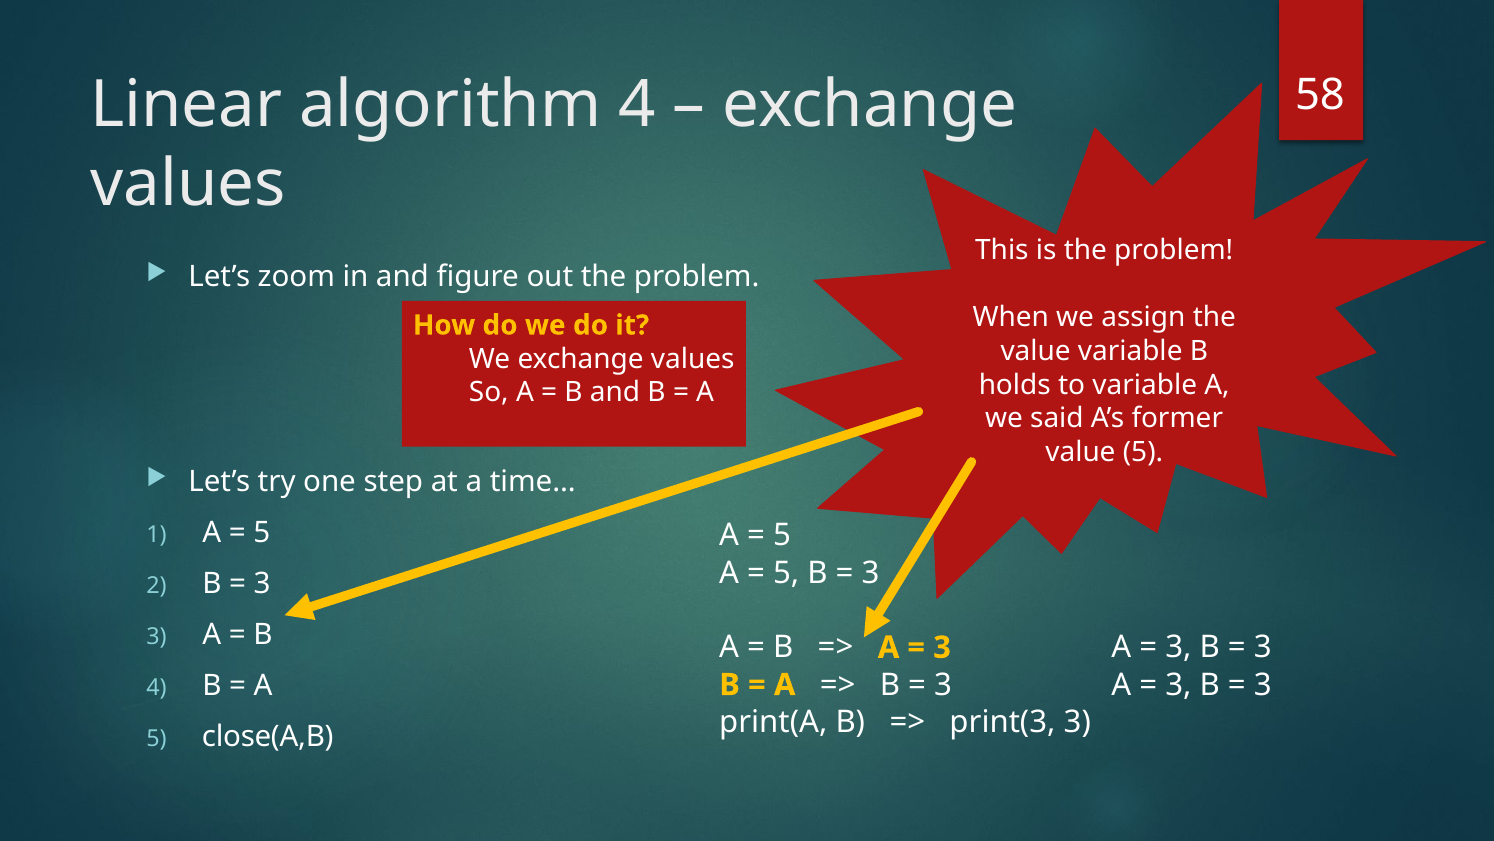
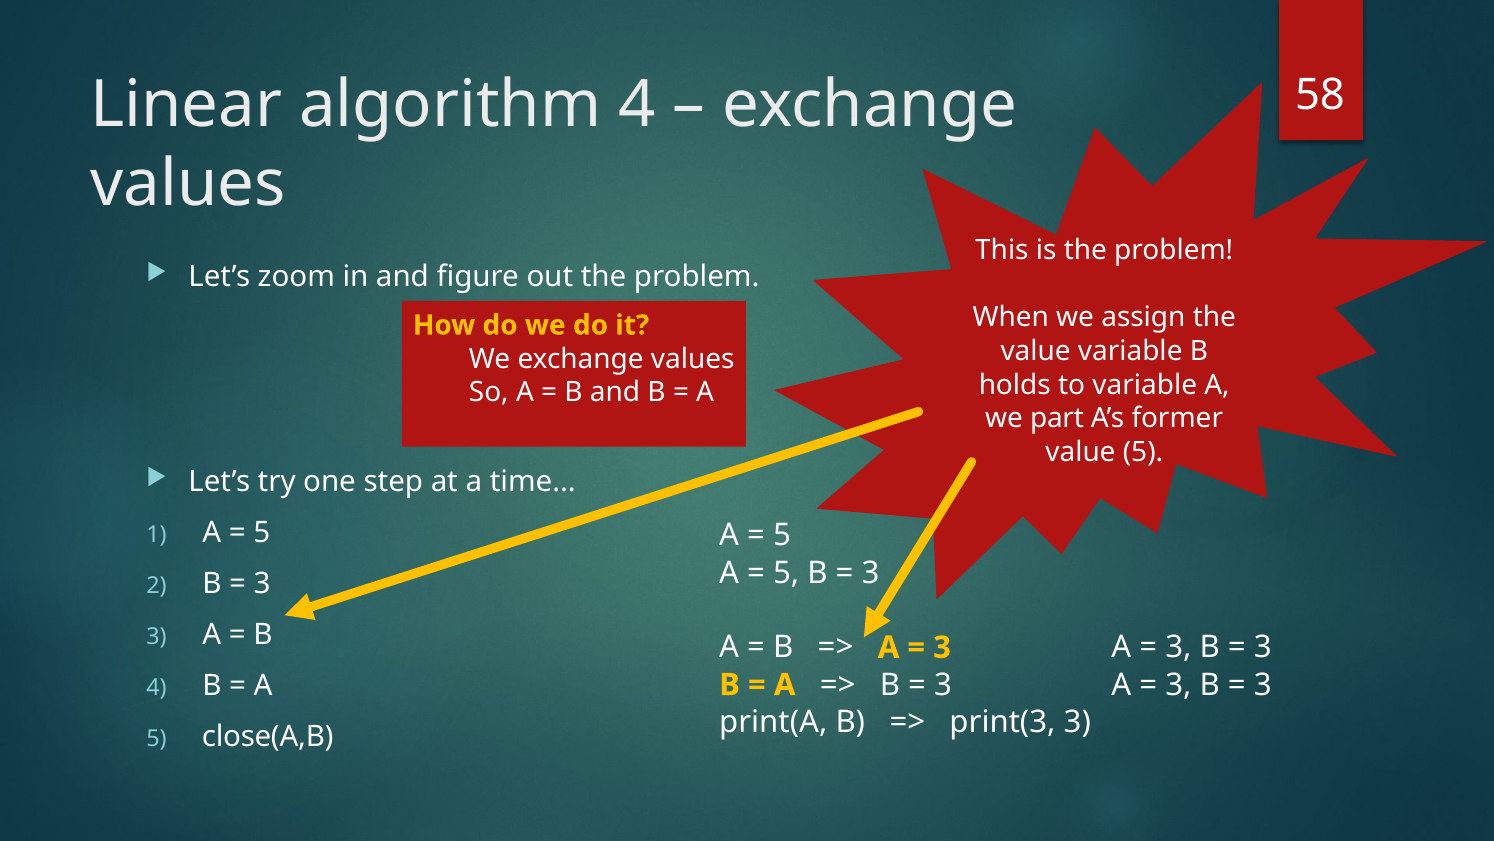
said: said -> part
